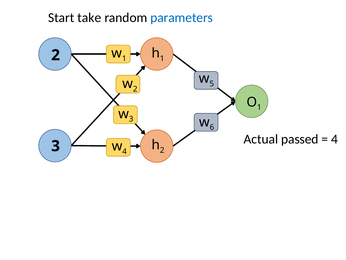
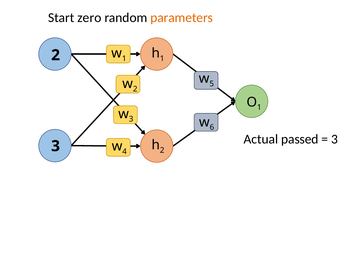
take: take -> zero
parameters colour: blue -> orange
4 at (335, 139): 4 -> 3
